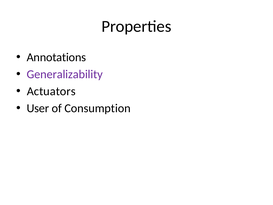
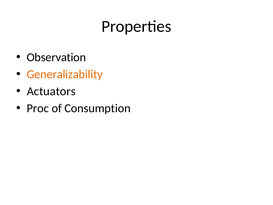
Annotations: Annotations -> Observation
Generalizability colour: purple -> orange
User: User -> Proc
